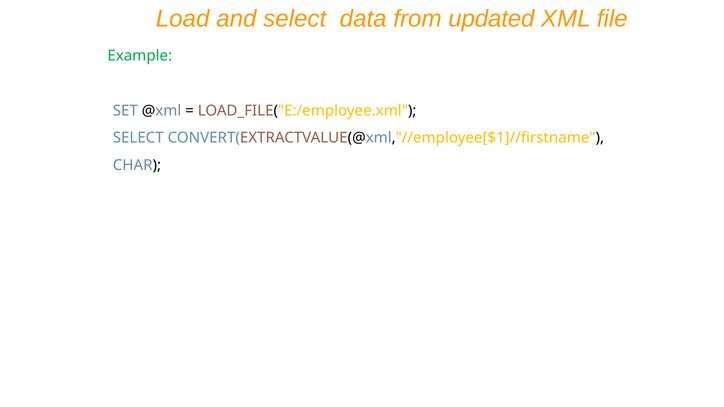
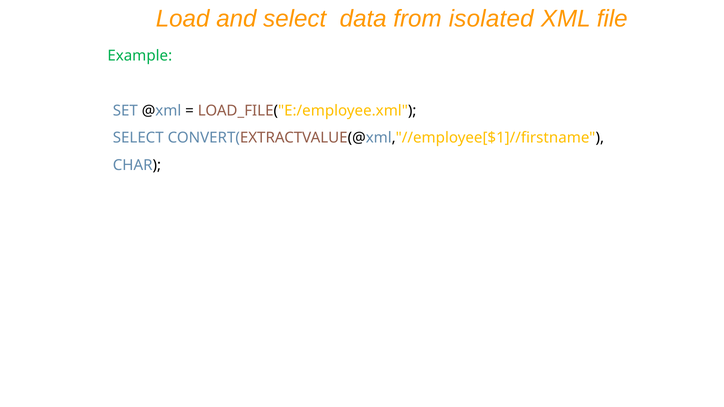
updated: updated -> isolated
